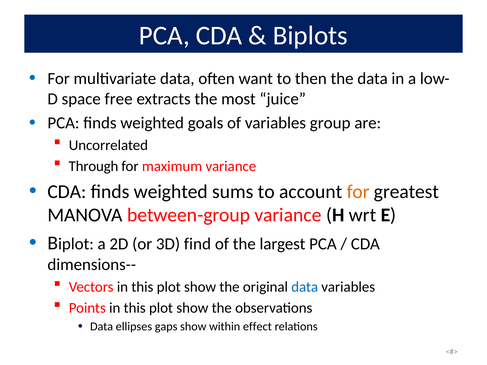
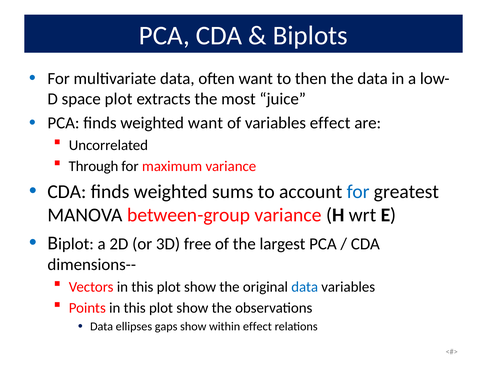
space free: free -> plot
weighted goals: goals -> want
variables group: group -> effect
for at (358, 192) colour: orange -> blue
find: find -> free
